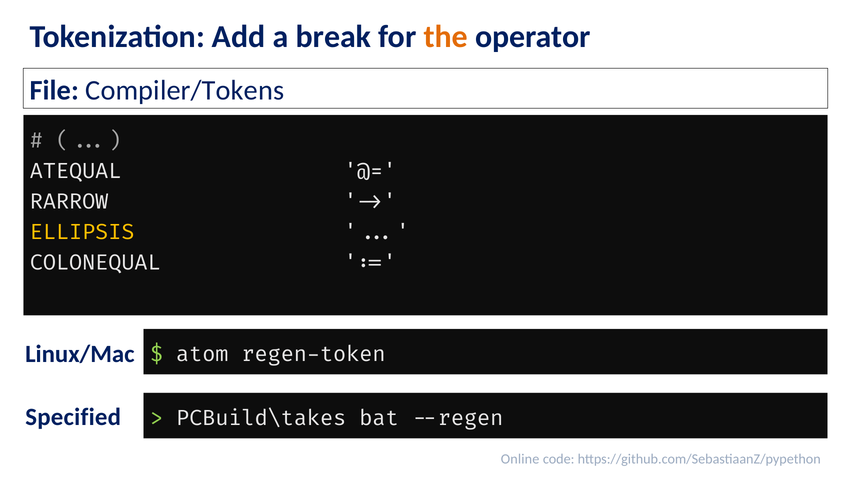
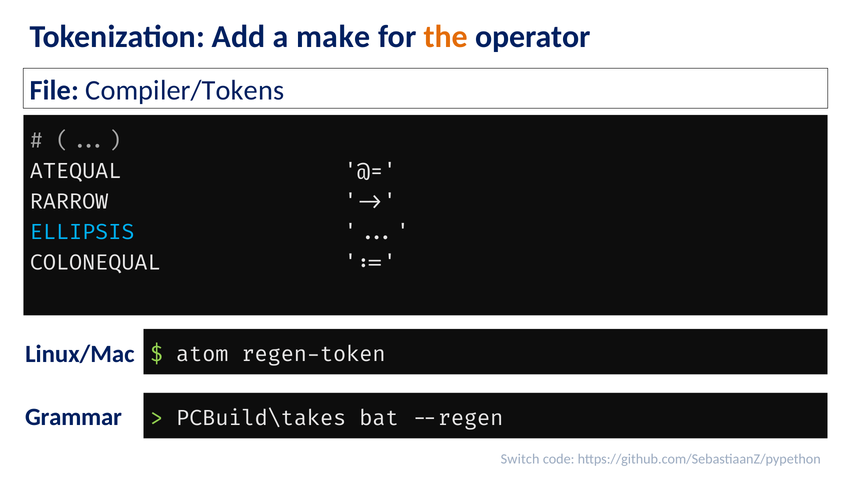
break: break -> make
ELLIPSIS colour: yellow -> light blue
Specified: Specified -> Grammar
Online: Online -> Switch
